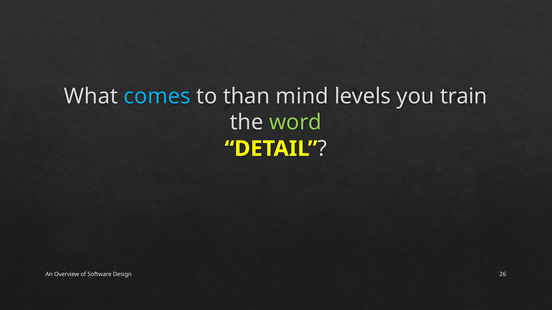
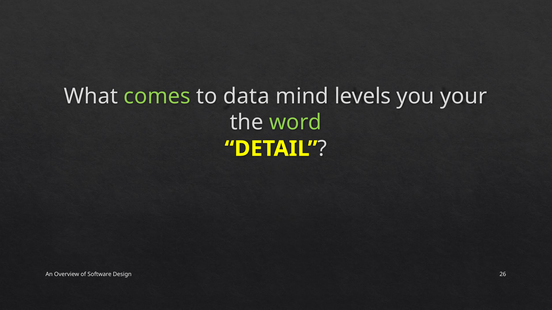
comes colour: light blue -> light green
than: than -> data
train: train -> your
